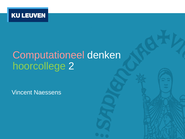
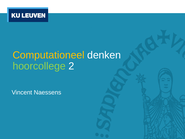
Computationeel colour: pink -> yellow
